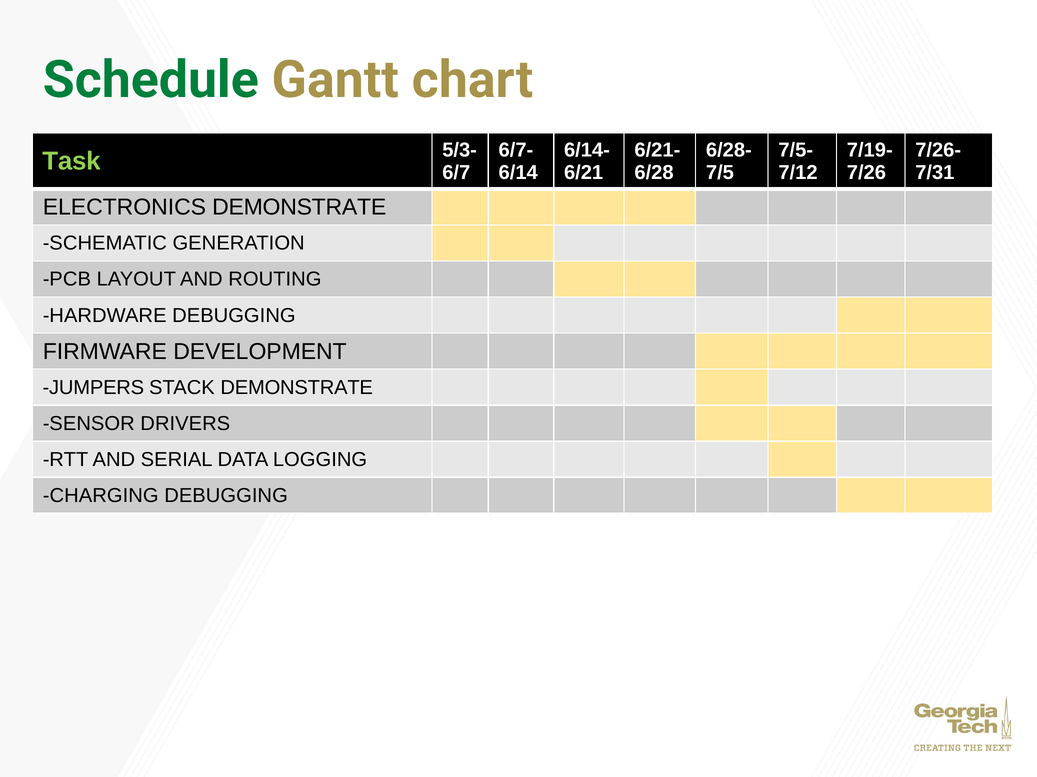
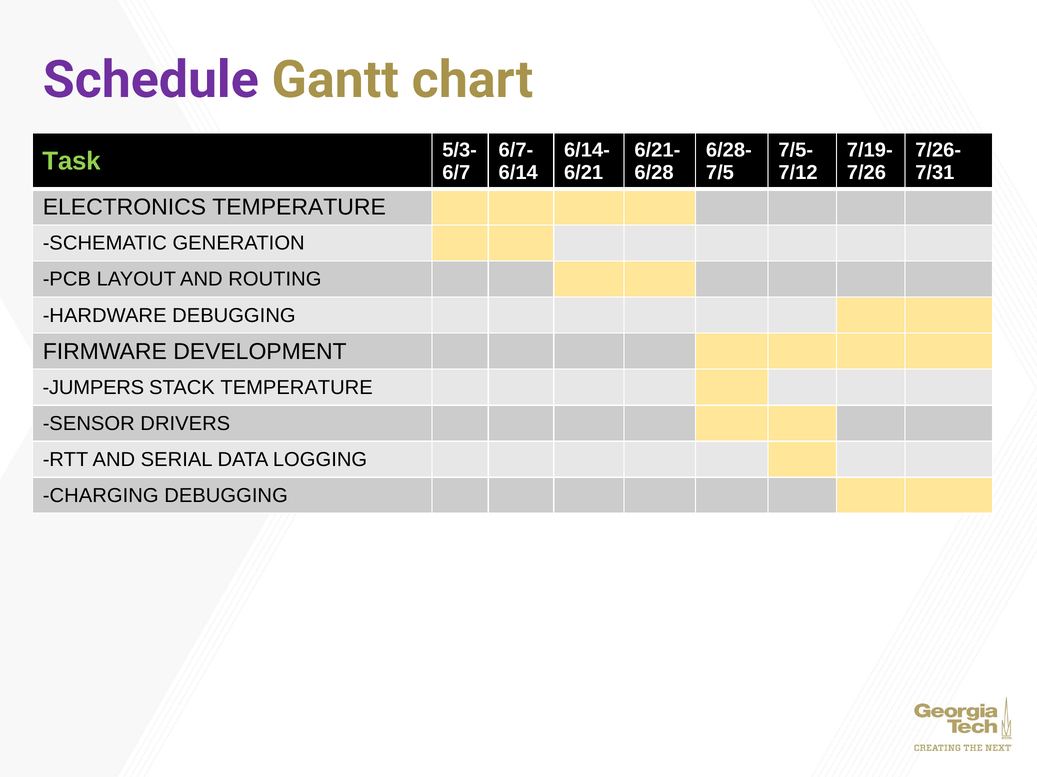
Schedule colour: green -> purple
ELECTRONICS DEMONSTRATE: DEMONSTRATE -> TEMPERATURE
STACK DEMONSTRATE: DEMONSTRATE -> TEMPERATURE
